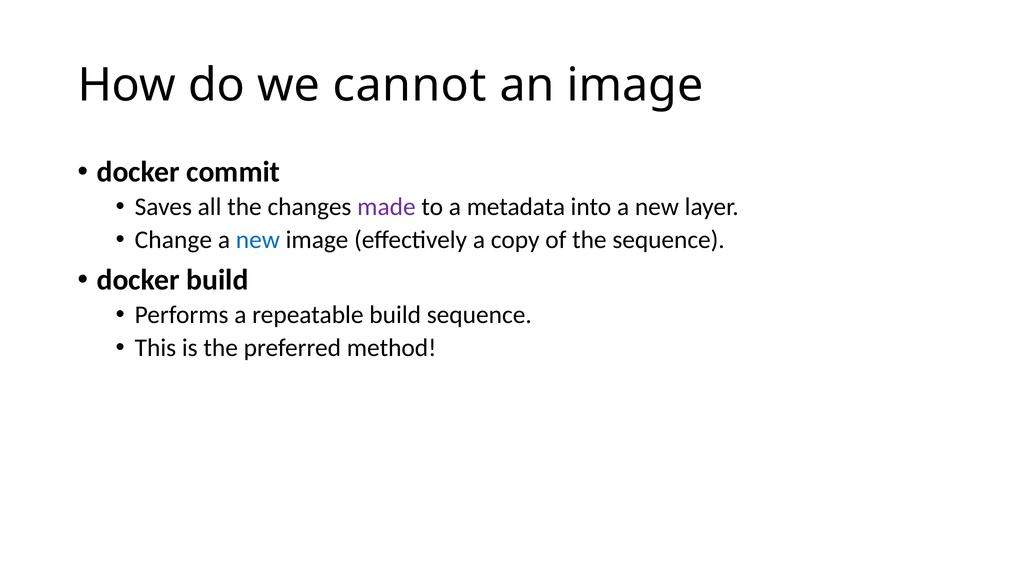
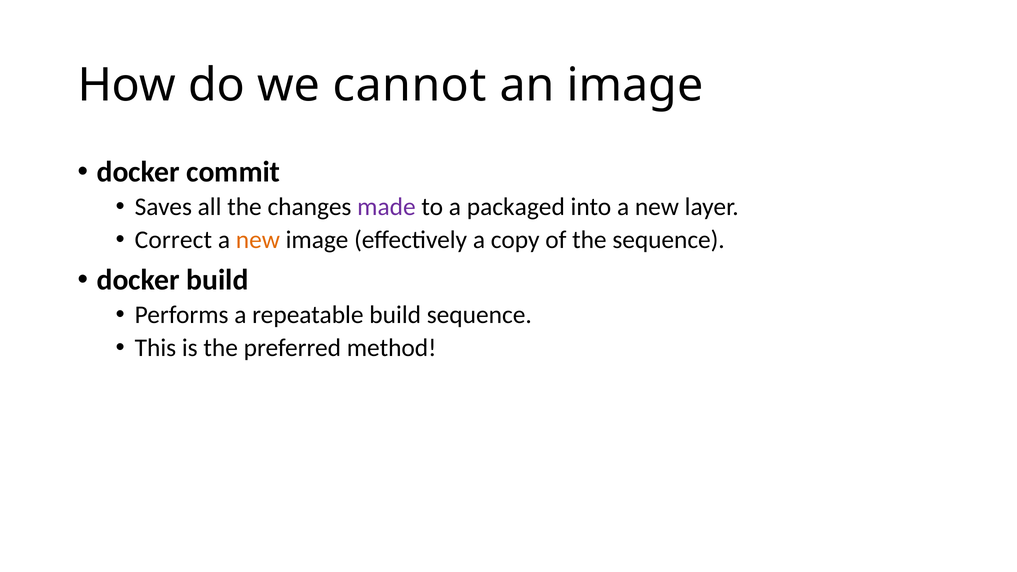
metadata: metadata -> packaged
Change: Change -> Correct
new at (258, 240) colour: blue -> orange
